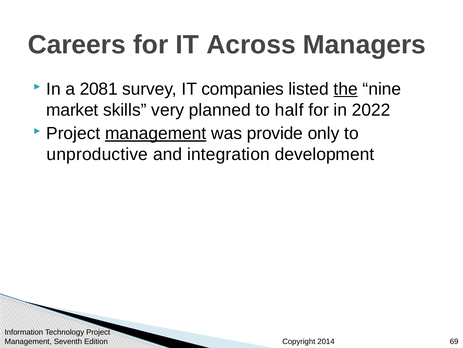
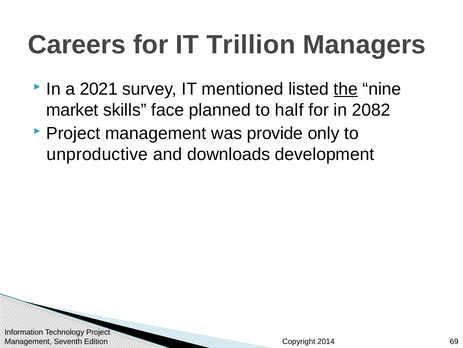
Across: Across -> Trillion
2081: 2081 -> 2021
companies: companies -> mentioned
very: very -> face
2022: 2022 -> 2082
management at (156, 133) underline: present -> none
integration: integration -> downloads
